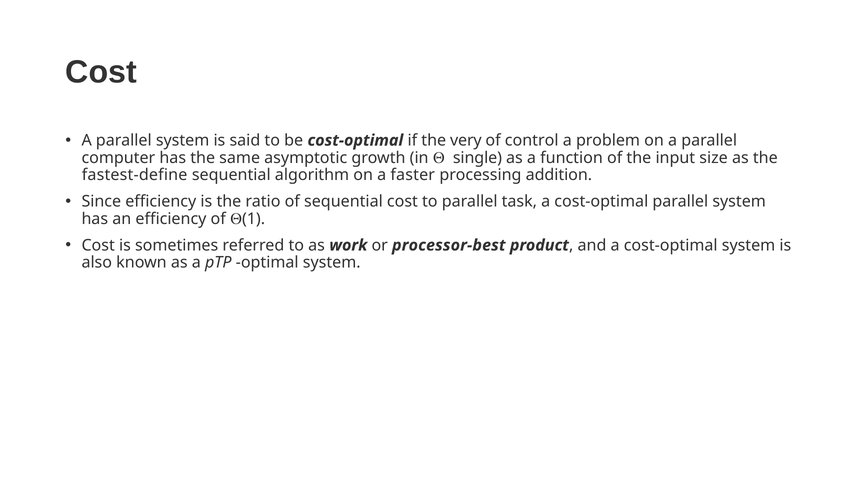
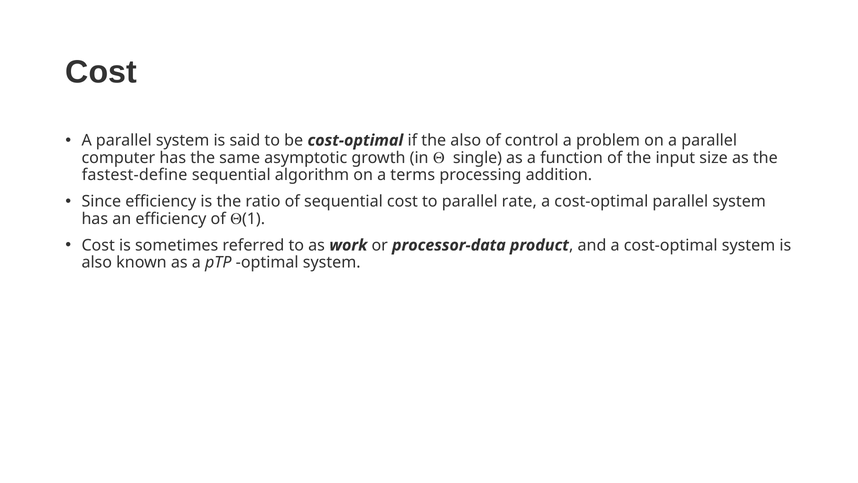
the very: very -> also
faster: faster -> terms
task: task -> rate
processor-best: processor-best -> processor-data
